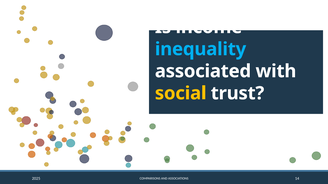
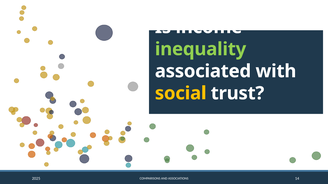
inequality colour: light blue -> light green
